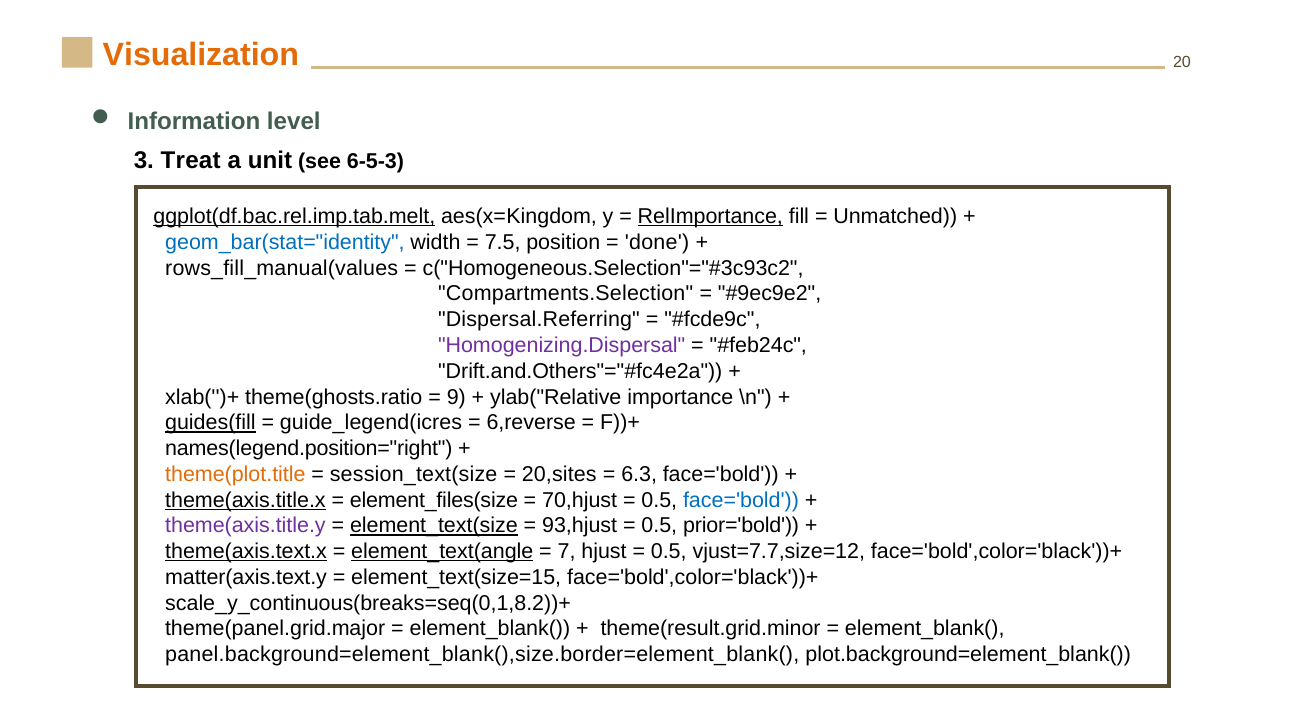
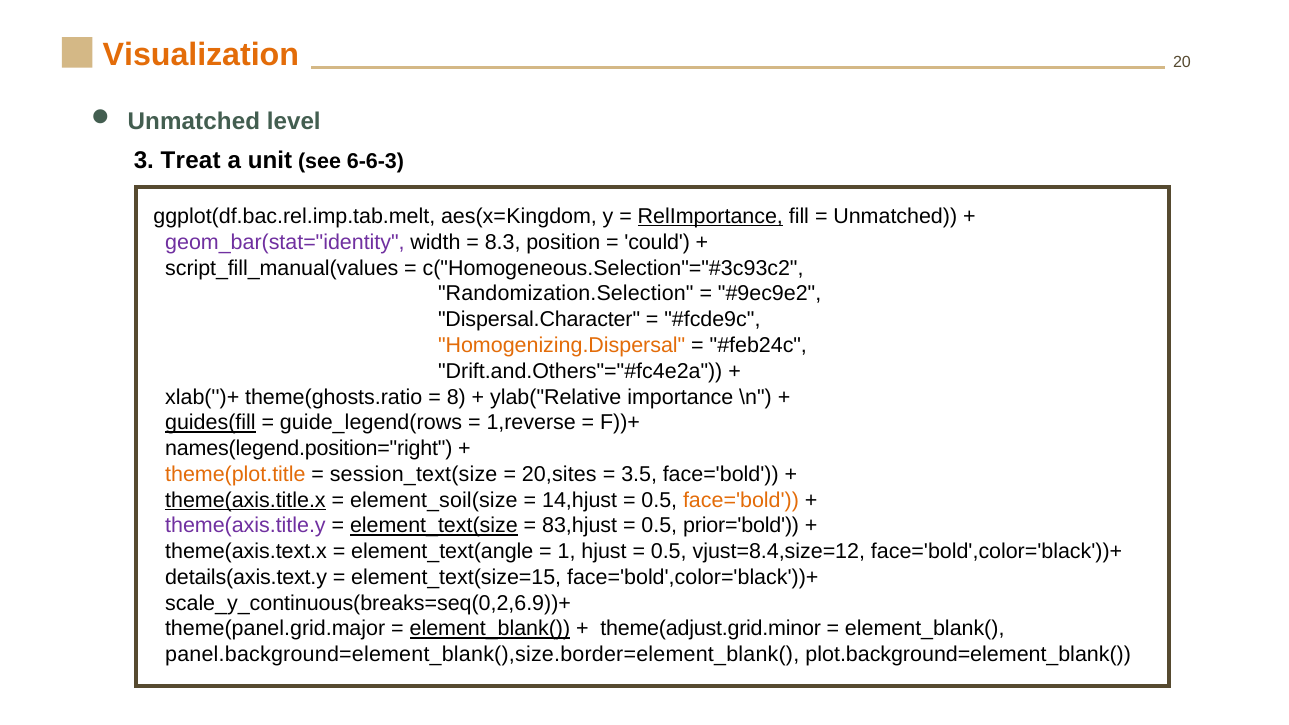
Information at (194, 121): Information -> Unmatched
6-5-3: 6-5-3 -> 6-6-3
ggplot(df.bac.rel.imp.tab.melt underline: present -> none
geom_bar(stat="identity colour: blue -> purple
7.5: 7.5 -> 8.3
done: done -> could
rows_fill_manual(values: rows_fill_manual(values -> script_fill_manual(values
Compartments.Selection: Compartments.Selection -> Randomization.Selection
Dispersal.Referring: Dispersal.Referring -> Dispersal.Character
Homogenizing.Dispersal colour: purple -> orange
9: 9 -> 8
guide_legend(icres: guide_legend(icres -> guide_legend(rows
6,reverse: 6,reverse -> 1,reverse
6.3: 6.3 -> 3.5
element_files(size: element_files(size -> element_soil(size
70,hjust: 70,hjust -> 14,hjust
face='bold at (741, 500) colour: blue -> orange
93,hjust: 93,hjust -> 83,hjust
theme(axis.text.x underline: present -> none
element_text(angle underline: present -> none
7: 7 -> 1
vjust=7.7,size=12: vjust=7.7,size=12 -> vjust=8.4,size=12
matter(axis.text.y: matter(axis.text.y -> details(axis.text.y
scale_y_continuous(breaks=seq(0,1,8.2))+: scale_y_continuous(breaks=seq(0,1,8.2))+ -> scale_y_continuous(breaks=seq(0,2,6.9))+
element_blank( at (490, 629) underline: none -> present
theme(result.grid.minor: theme(result.grid.minor -> theme(adjust.grid.minor
